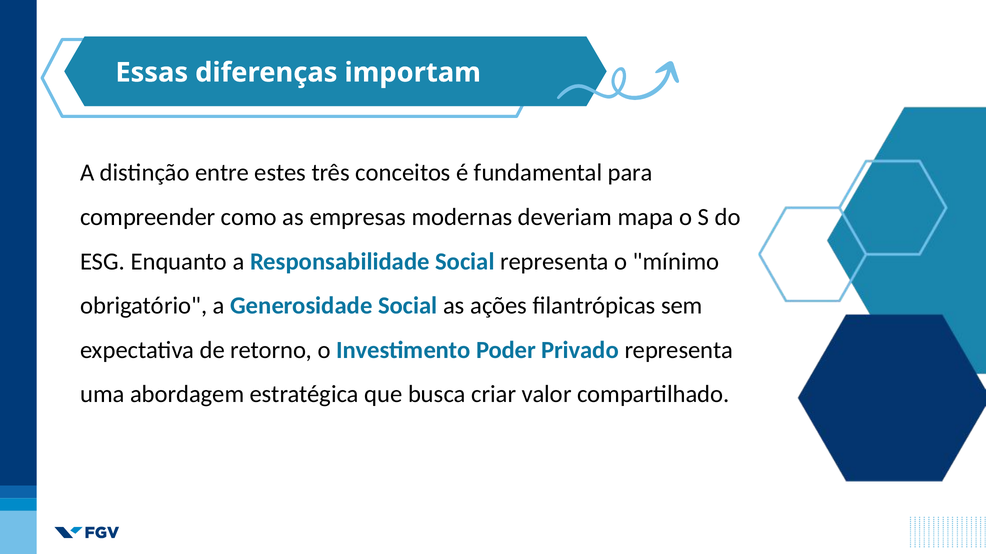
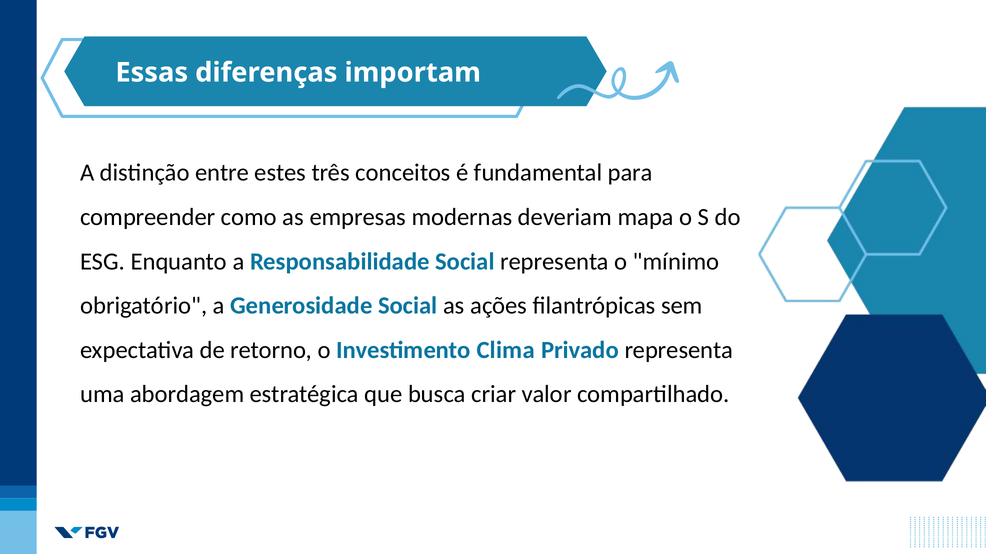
Poder: Poder -> Clima
